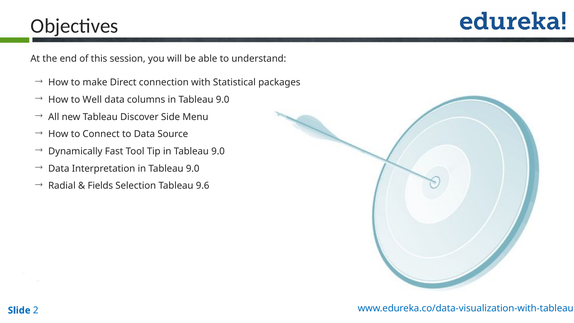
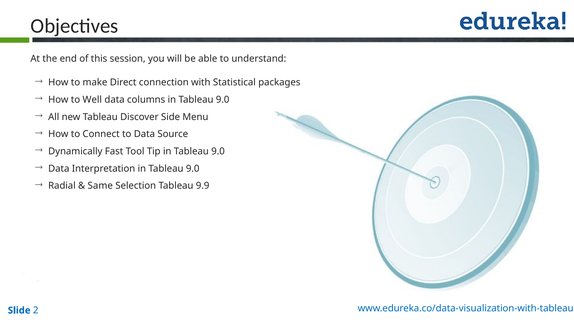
Fields: Fields -> Same
9.6: 9.6 -> 9.9
